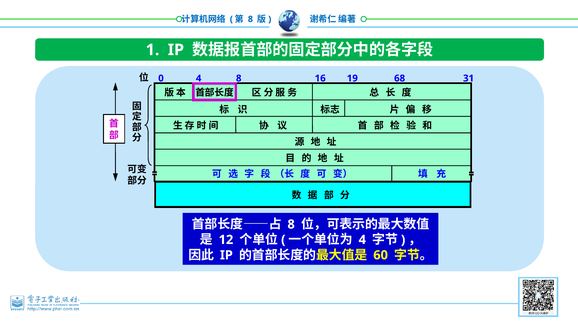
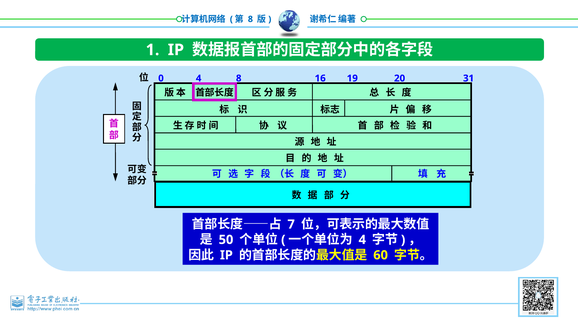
68: 68 -> 20
8 at (291, 224): 8 -> 7
12: 12 -> 50
